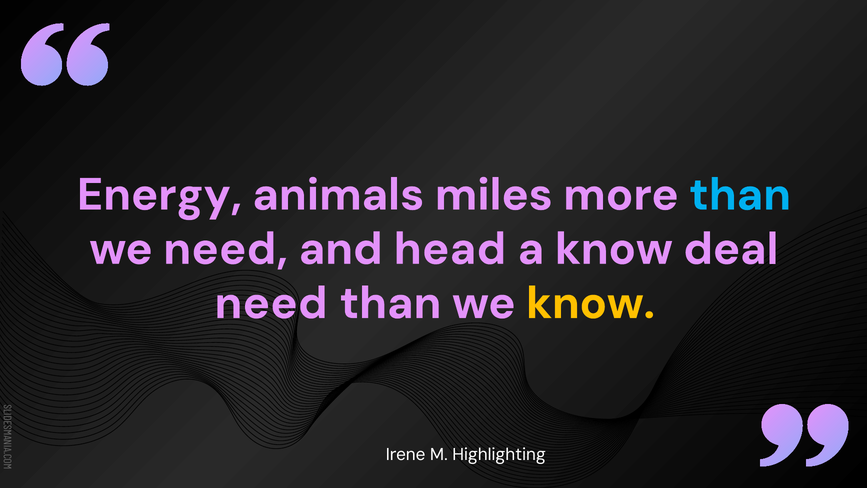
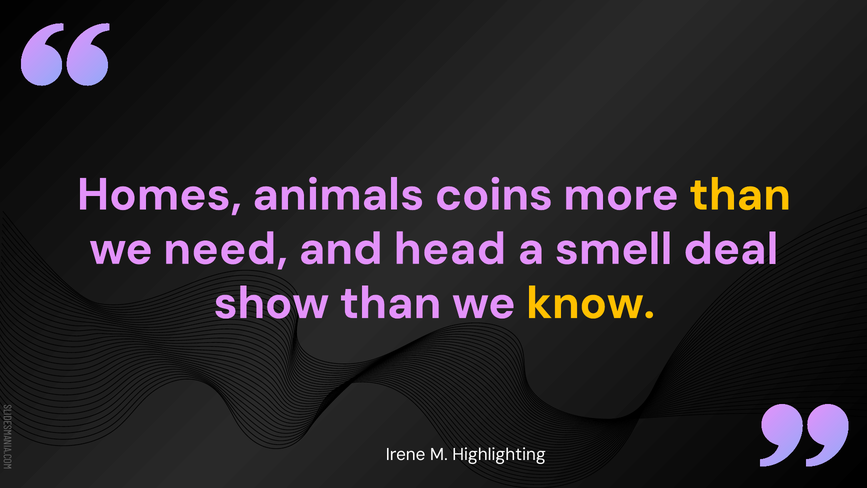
Energy: Energy -> Homes
miles: miles -> coins
than at (740, 195) colour: light blue -> yellow
a know: know -> smell
need at (271, 303): need -> show
